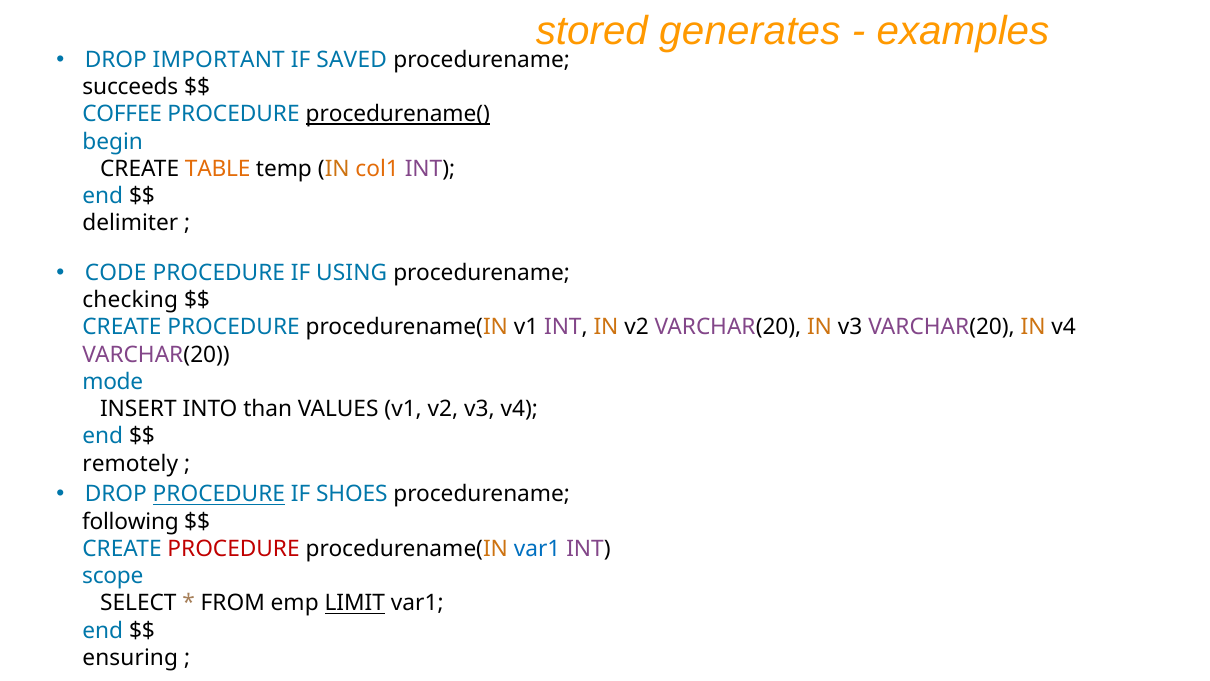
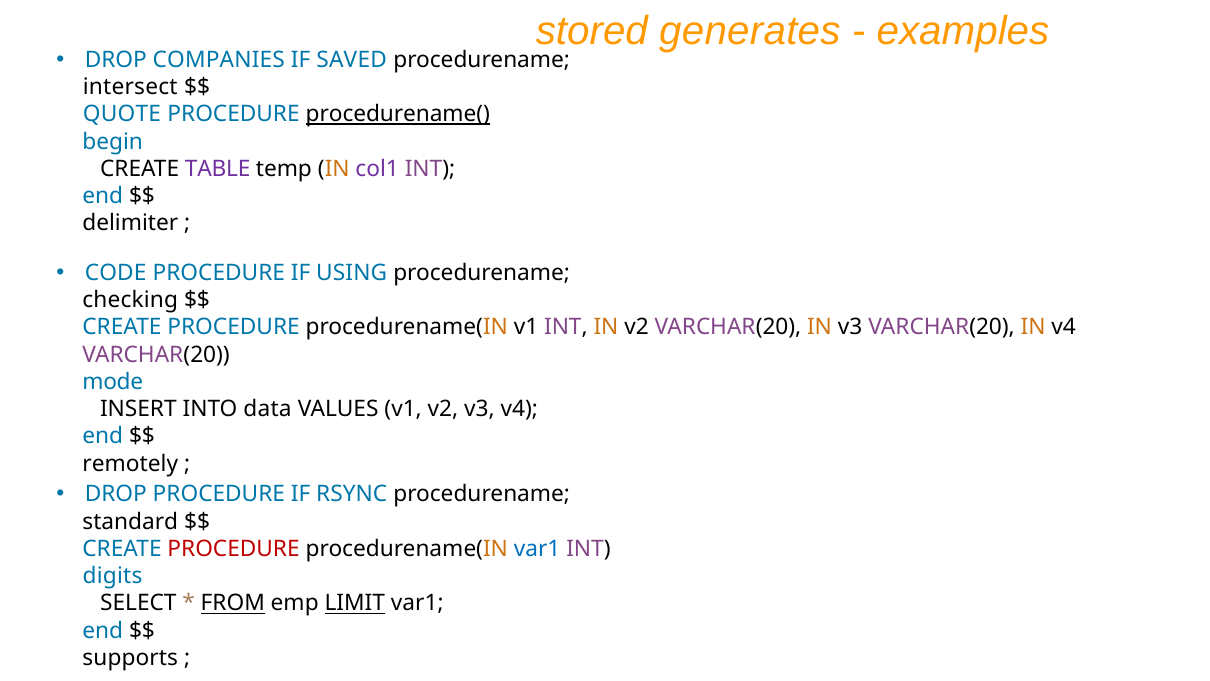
IMPORTANT: IMPORTANT -> COMPANIES
succeeds: succeeds -> intersect
COFFEE: COFFEE -> QUOTE
TABLE colour: orange -> purple
col1 colour: orange -> purple
than: than -> data
PROCEDURE at (219, 494) underline: present -> none
SHOES: SHOES -> RSYNC
following: following -> standard
scope: scope -> digits
FROM underline: none -> present
ensuring: ensuring -> supports
